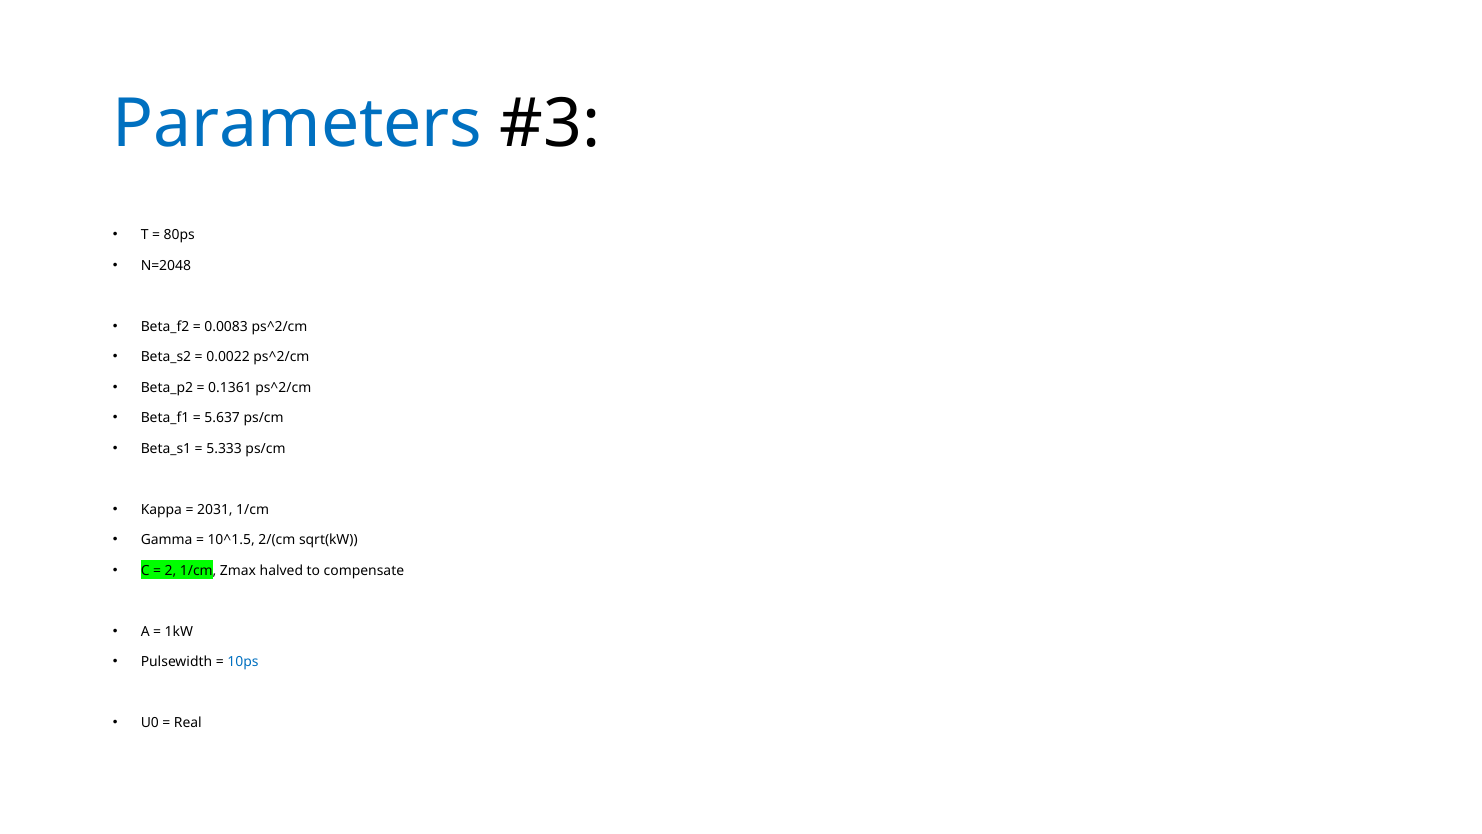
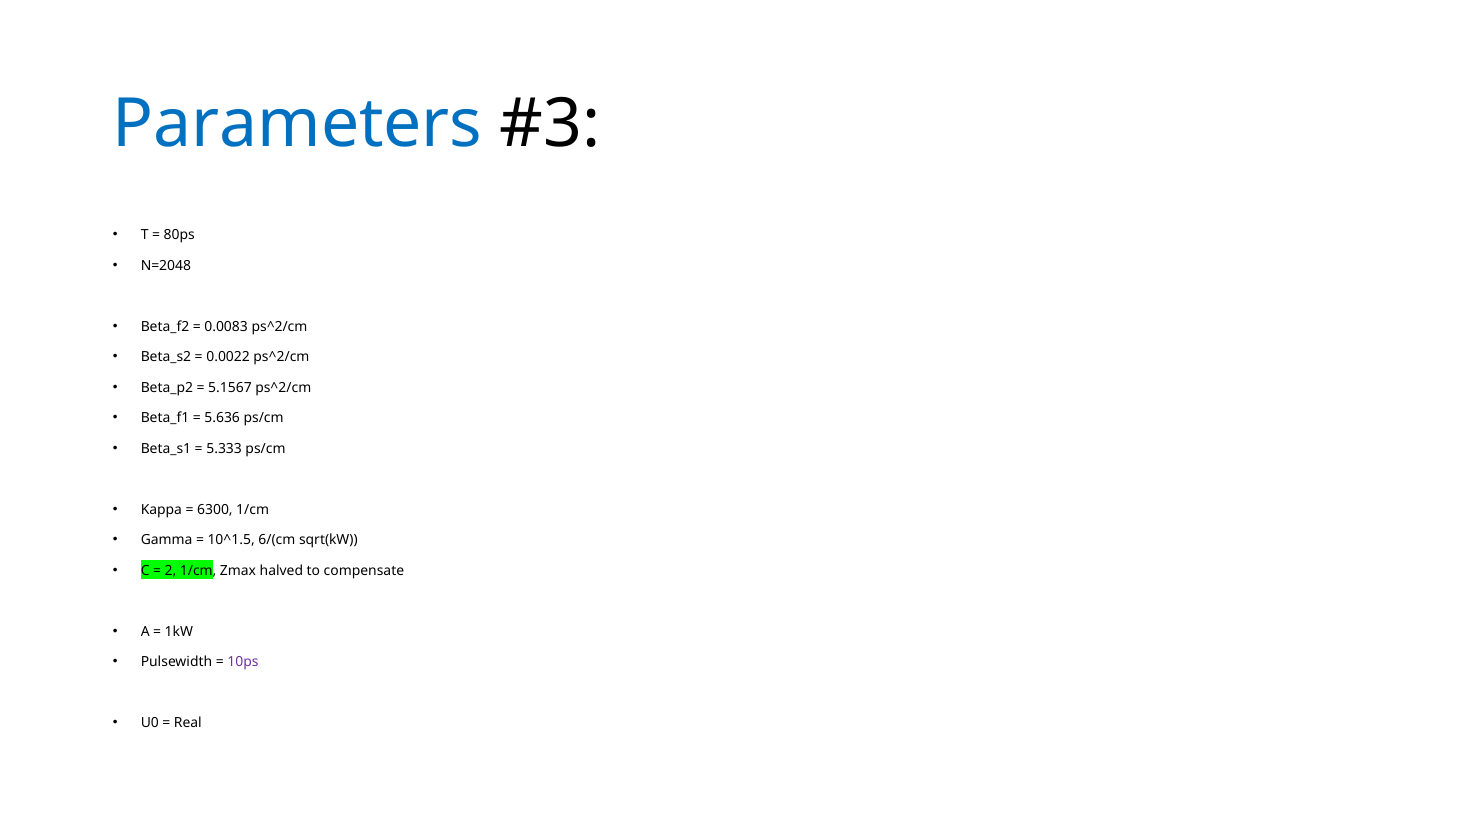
0.1361: 0.1361 -> 5.1567
5.637: 5.637 -> 5.636
2031: 2031 -> 6300
2/(cm: 2/(cm -> 6/(cm
10ps colour: blue -> purple
